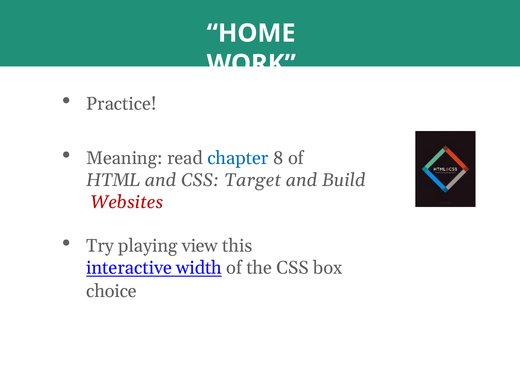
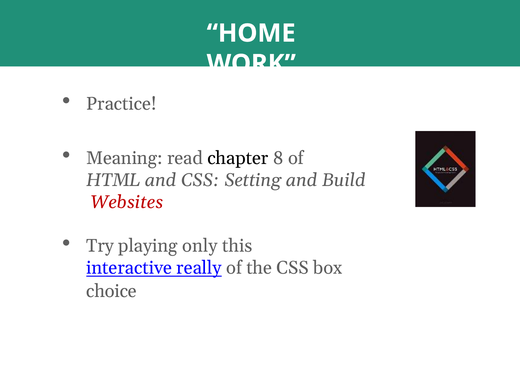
chapter colour: blue -> black
Target: Target -> Setting
view: view -> only
width: width -> really
